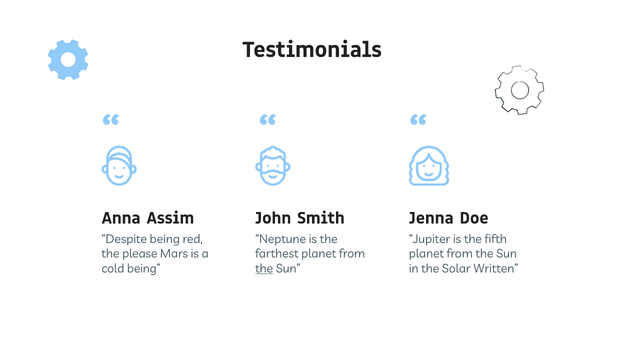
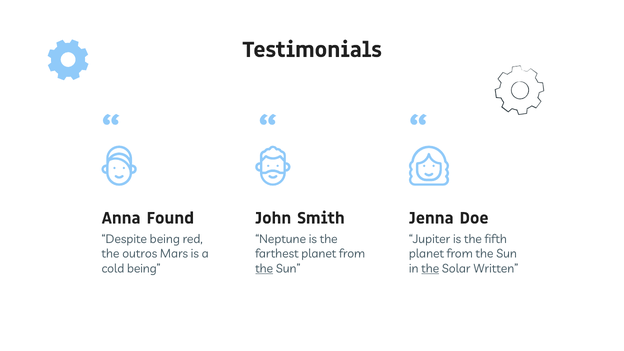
Assim: Assim -> Found
please: please -> outros
the at (430, 269) underline: none -> present
